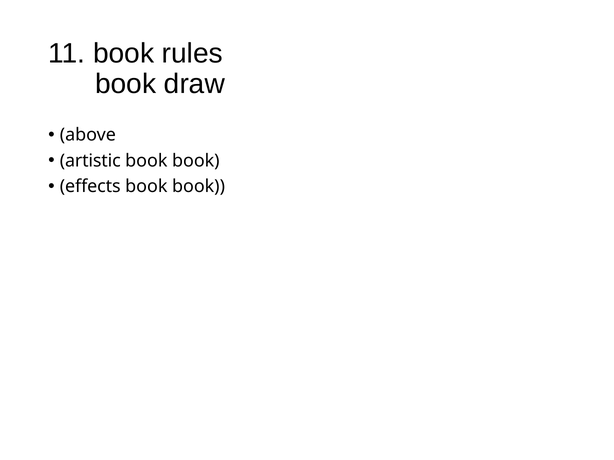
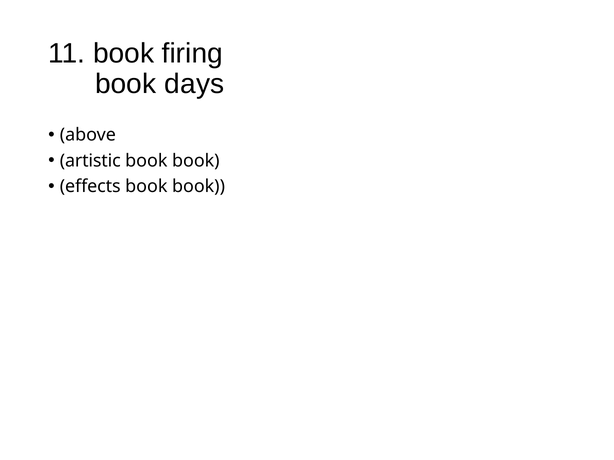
rules: rules -> firing
draw: draw -> days
